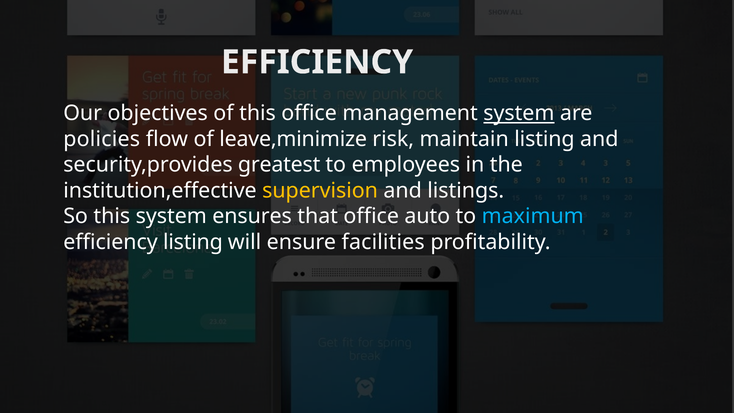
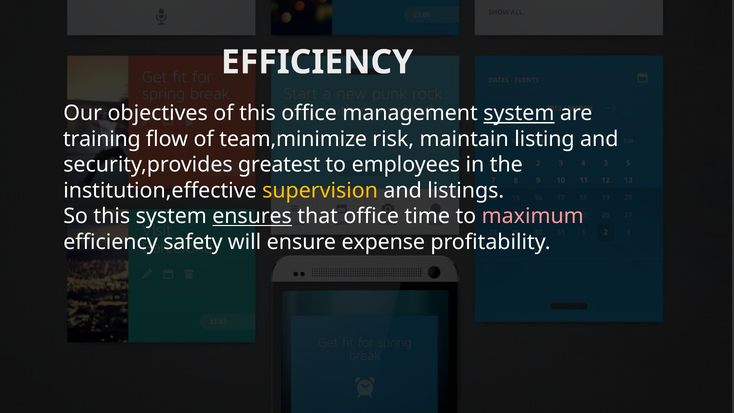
policies: policies -> training
leave,minimize: leave,minimize -> team,minimize
ensures underline: none -> present
auto: auto -> time
maximum colour: light blue -> pink
efficiency listing: listing -> safety
facilities: facilities -> expense
